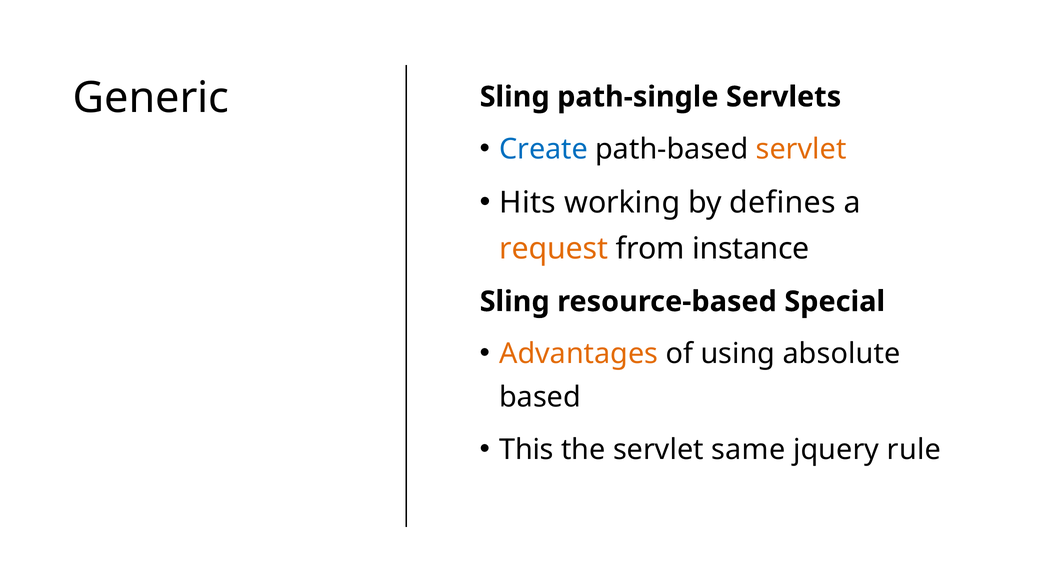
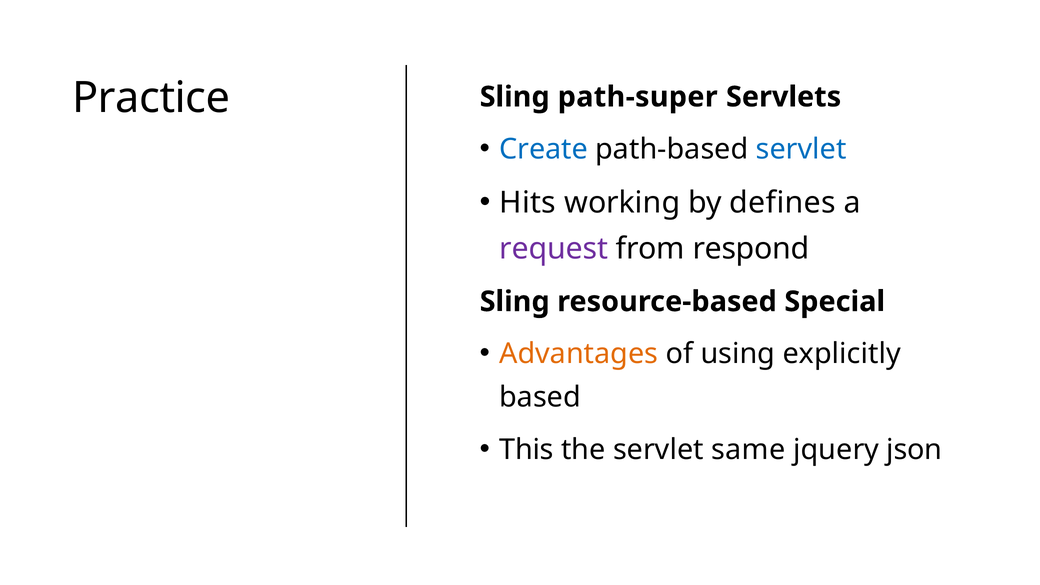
Generic: Generic -> Practice
path-single: path-single -> path-super
servlet at (801, 149) colour: orange -> blue
request colour: orange -> purple
instance: instance -> respond
absolute: absolute -> explicitly
rule: rule -> json
